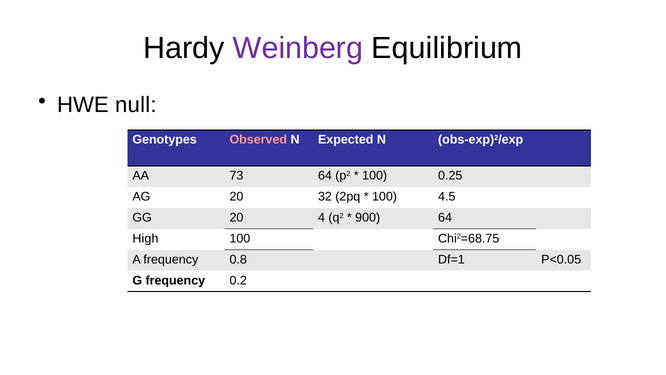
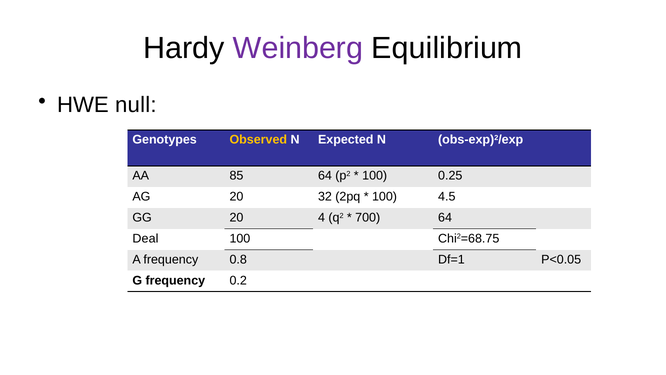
Observed colour: pink -> yellow
73: 73 -> 85
900: 900 -> 700
High: High -> Deal
